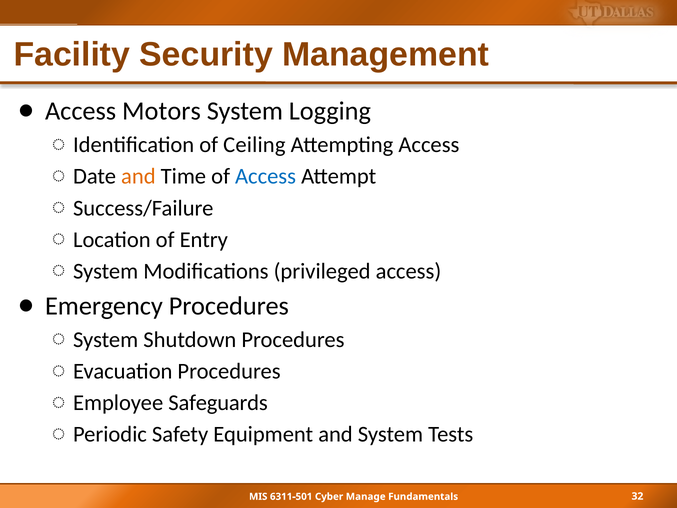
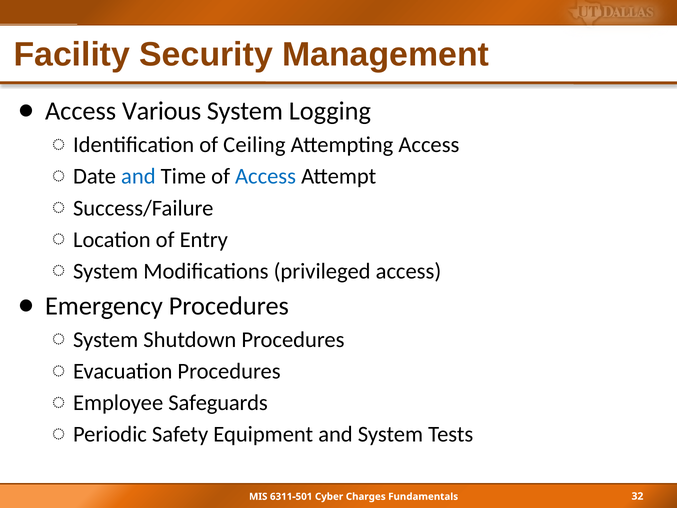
Motors: Motors -> Various
and at (138, 176) colour: orange -> blue
Manage: Manage -> Charges
